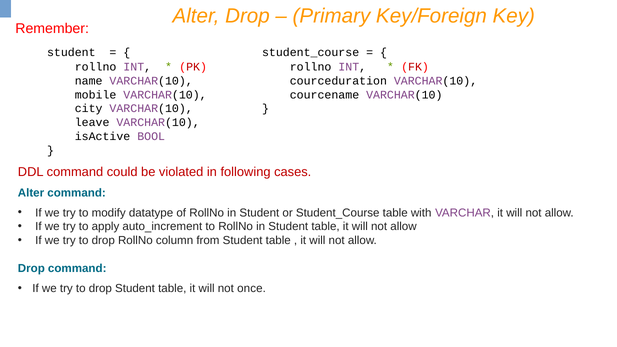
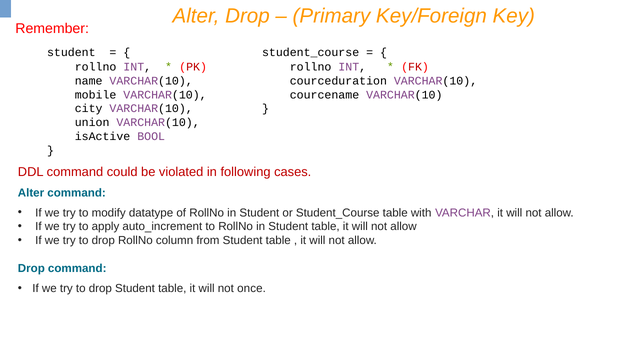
leave: leave -> union
